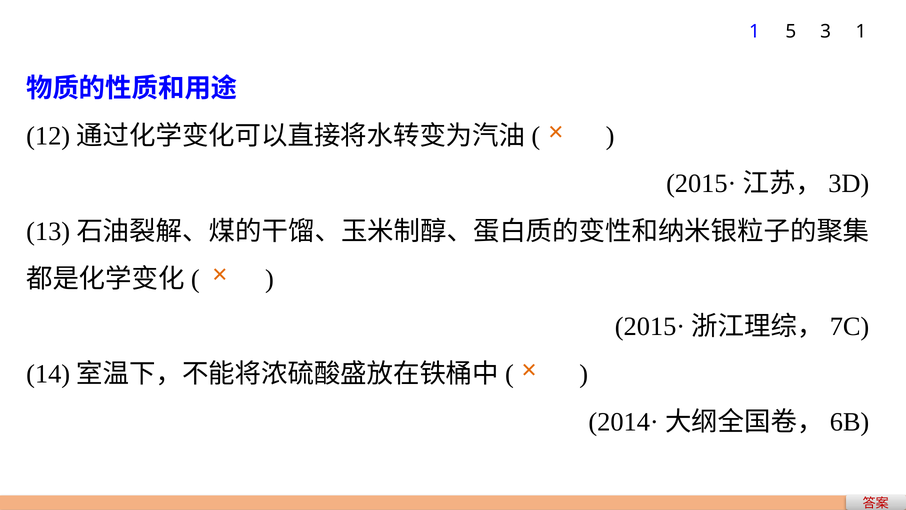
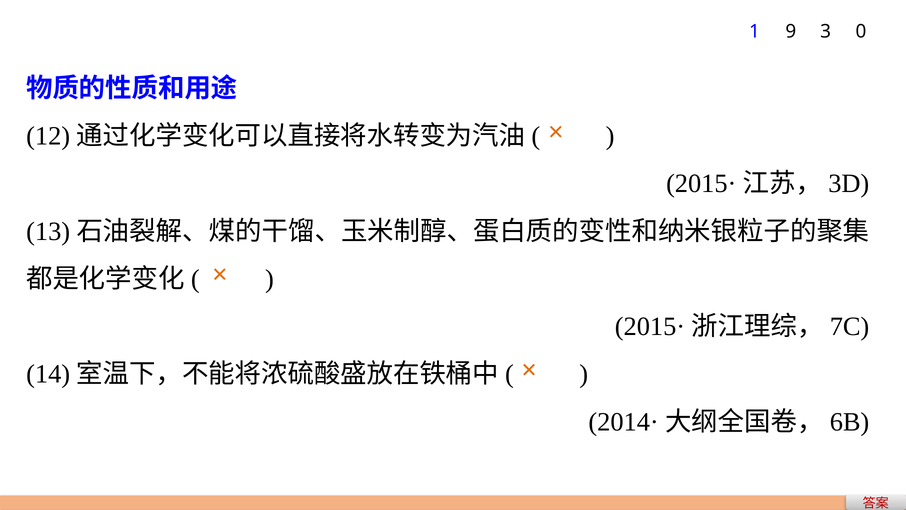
5: 5 -> 9
3 1: 1 -> 0
